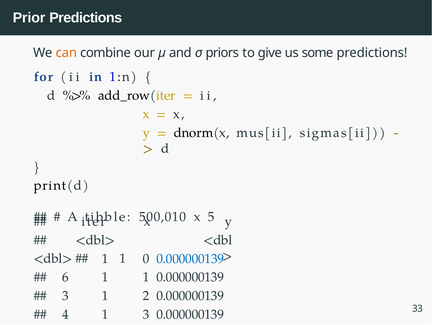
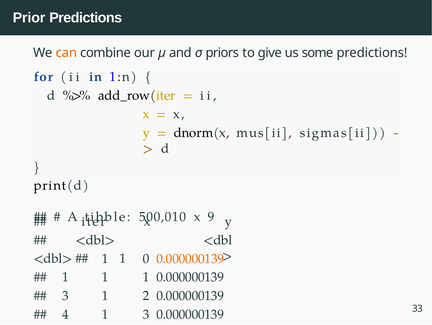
5: 5 -> 9
0.000000139 at (190, 258) colour: blue -> orange
6 at (65, 277): 6 -> 1
